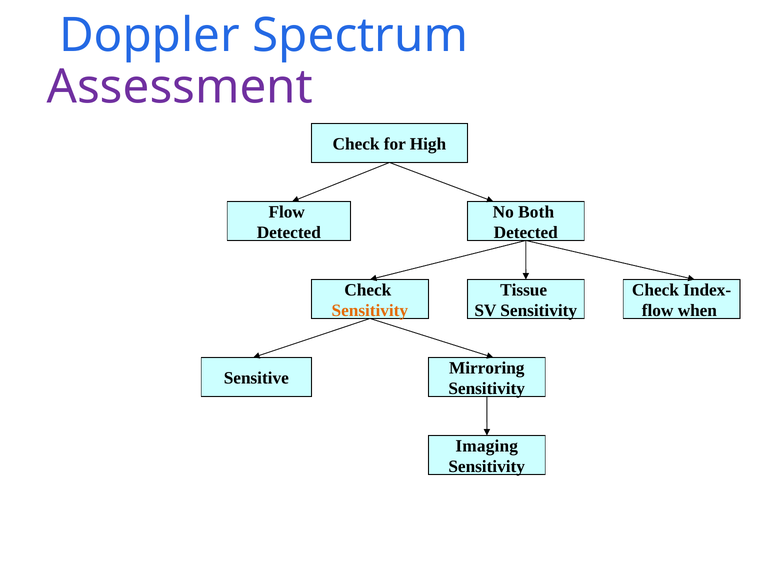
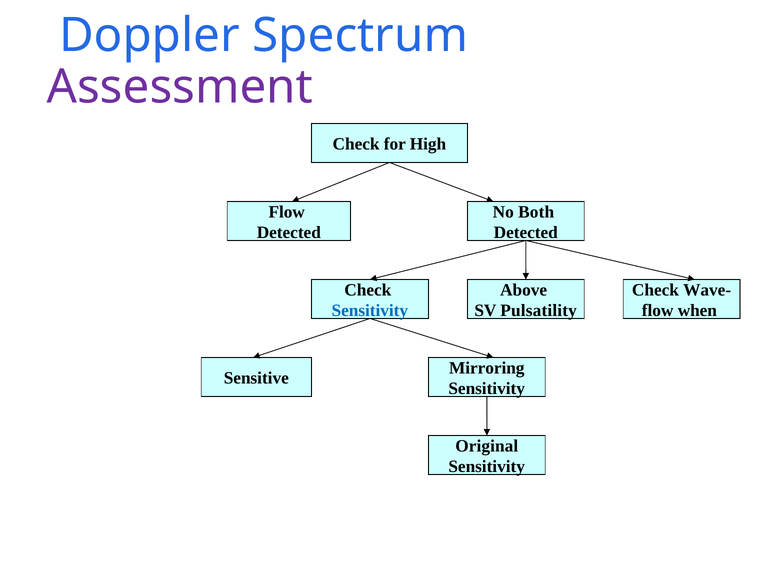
Tissue: Tissue -> Above
Index-: Index- -> Wave-
Sensitivity at (370, 310) colour: orange -> blue
SV Sensitivity: Sensitivity -> Pulsatility
Imaging: Imaging -> Original
